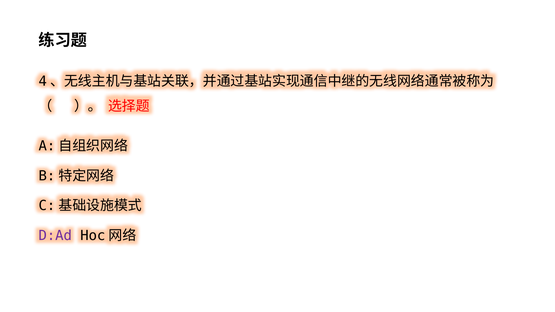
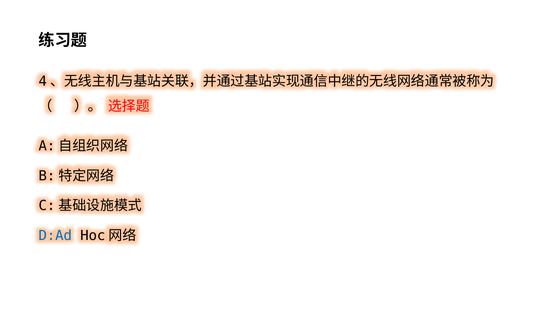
D:Ad colour: purple -> blue
